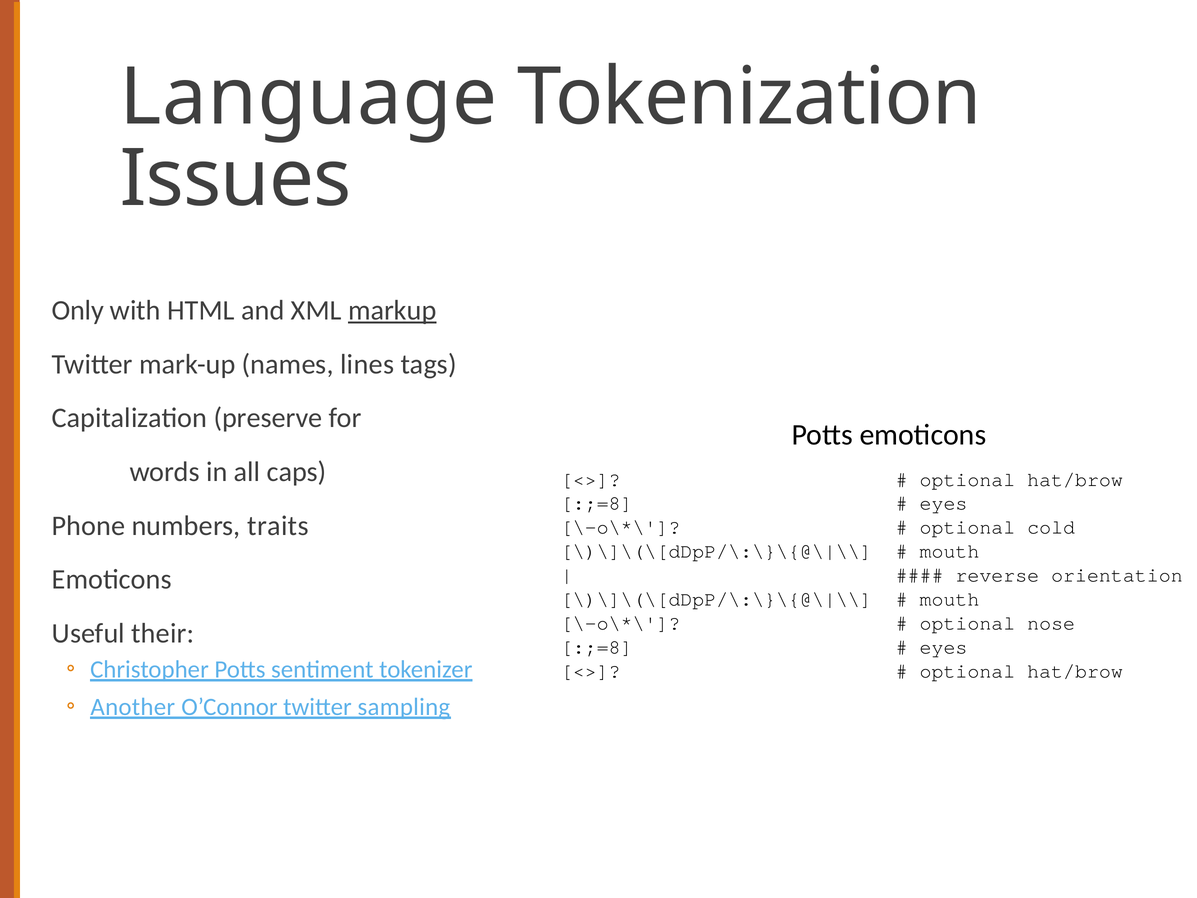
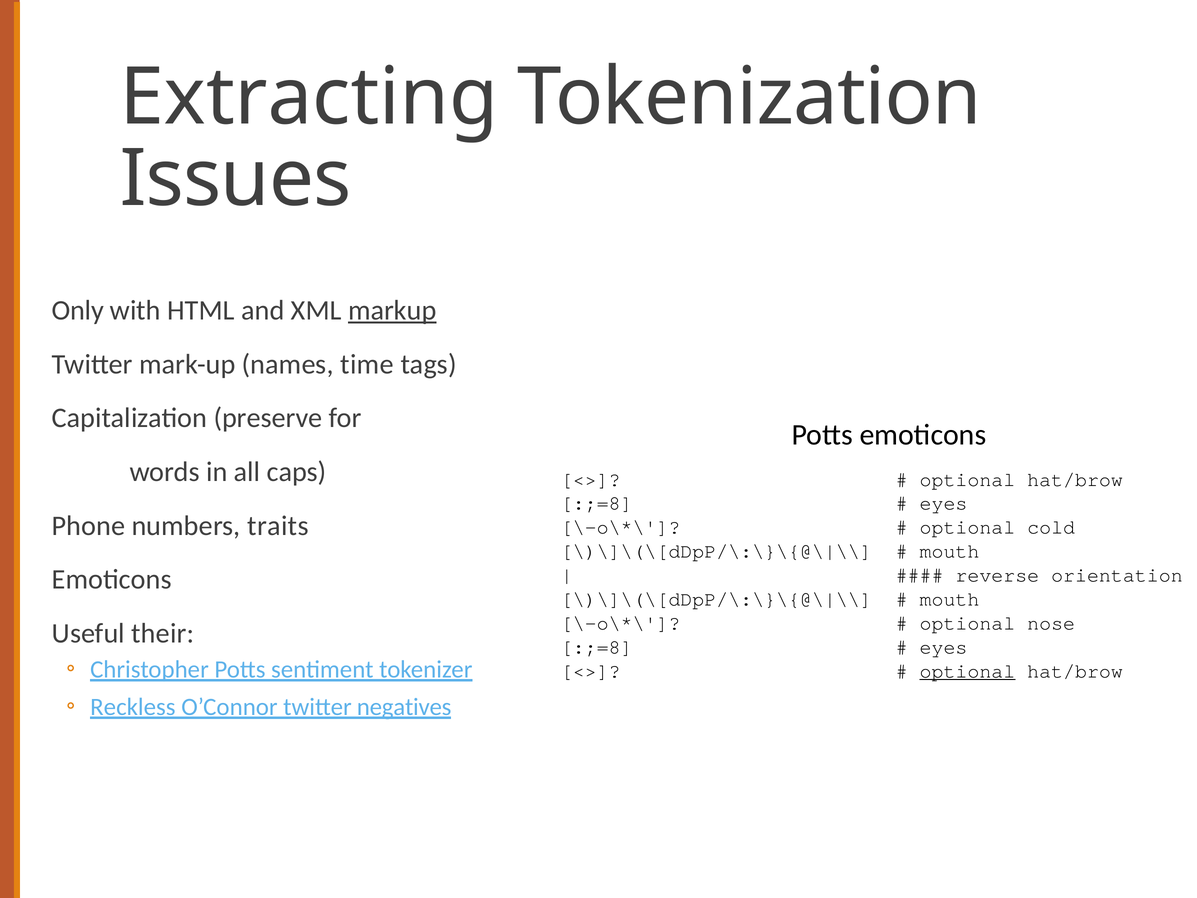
Language: Language -> Extracting
lines: lines -> time
optional at (967, 671) underline: none -> present
Another: Another -> Reckless
sampling: sampling -> negatives
